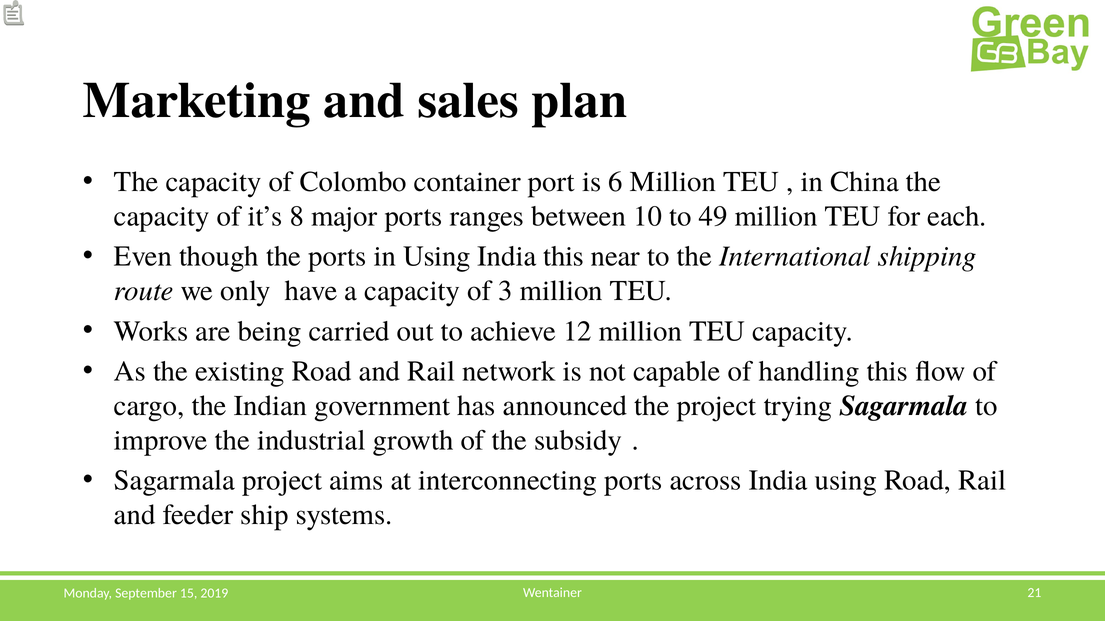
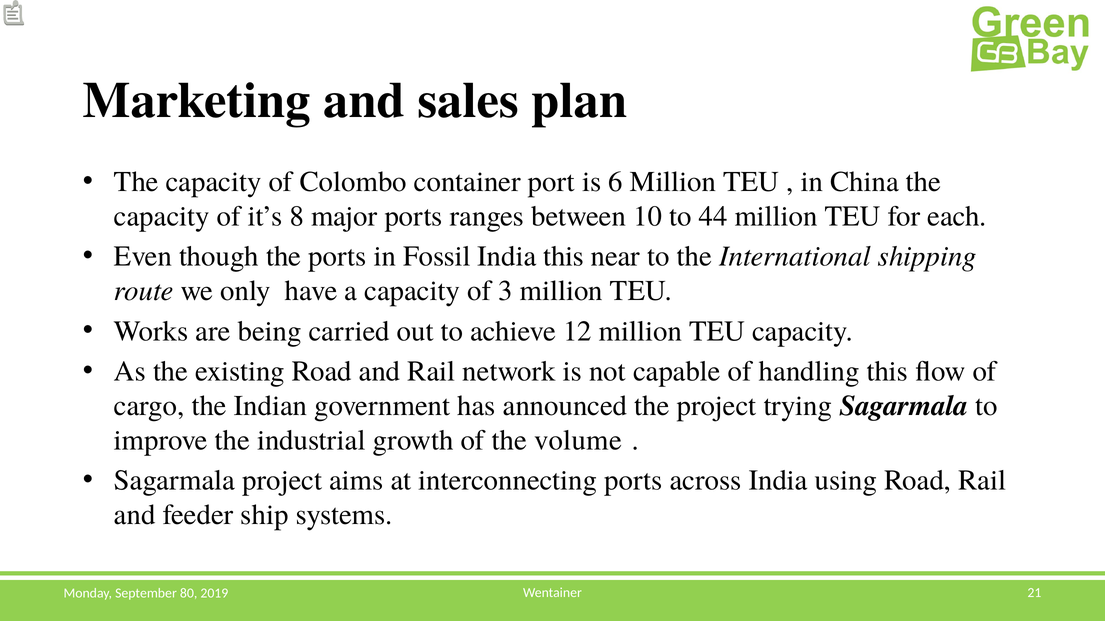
49: 49 -> 44
in Using: Using -> Fossil
subsidy: subsidy -> volume
15: 15 -> 80
